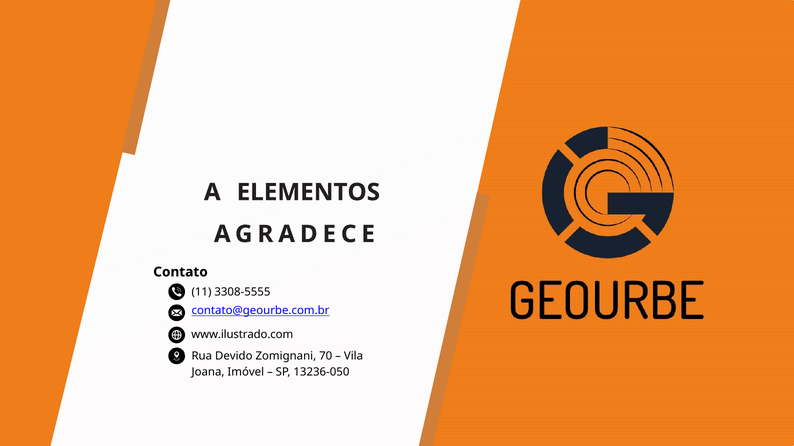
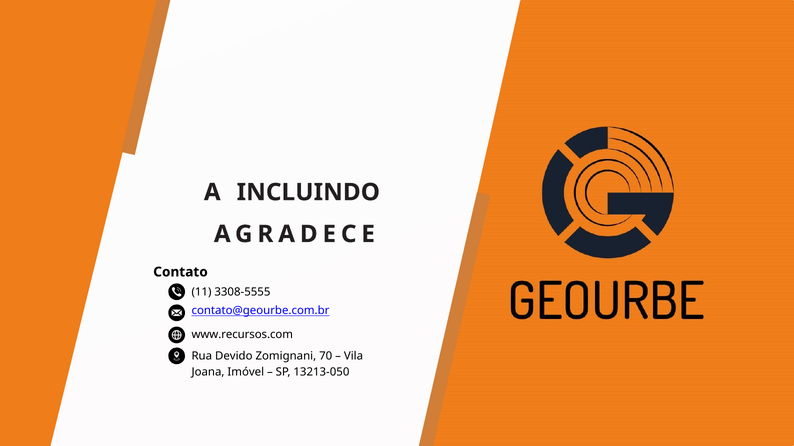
ELEMENTOS: ELEMENTOS -> INCLUINDO
www.ilustrado.com: www.ilustrado.com -> www.recursos.com
13236-050: 13236-050 -> 13213-050
